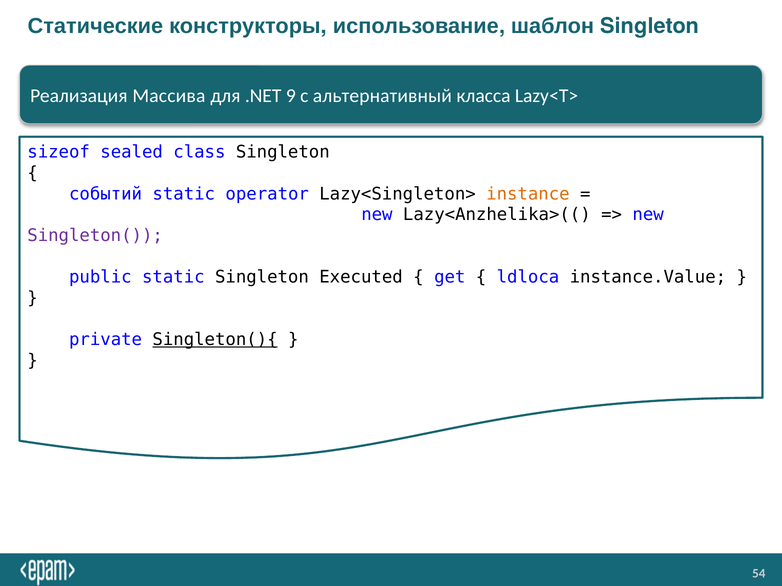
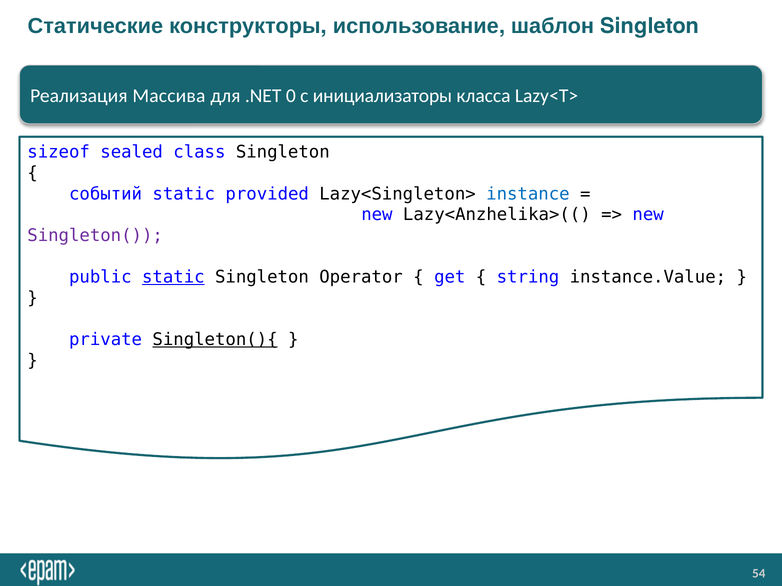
9: 9 -> 0
альтернативный: альтернативный -> инициализаторы
operator: operator -> provided
instance colour: orange -> blue
static at (173, 277) underline: none -> present
Executed: Executed -> Operator
ldloca: ldloca -> string
